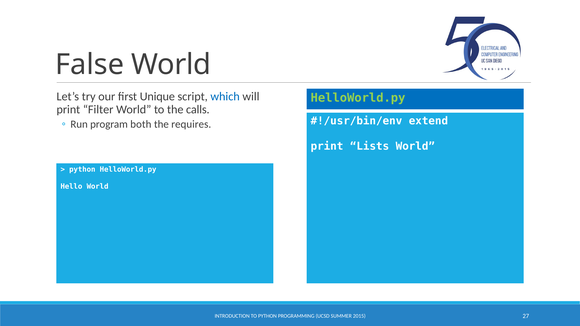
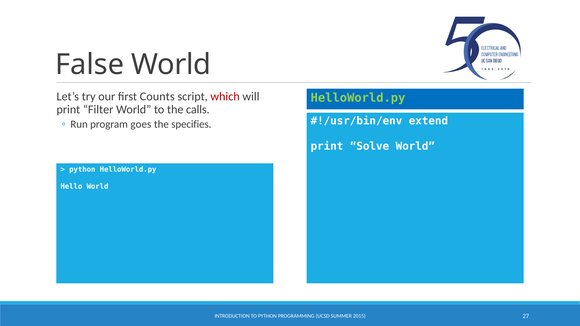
Unique: Unique -> Counts
which colour: blue -> red
both: both -> goes
requires: requires -> specifies
Lists: Lists -> Solve
